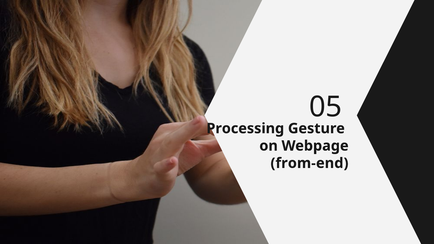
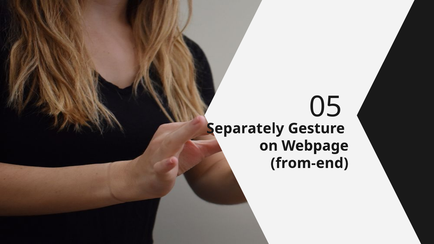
Processing: Processing -> Separately
